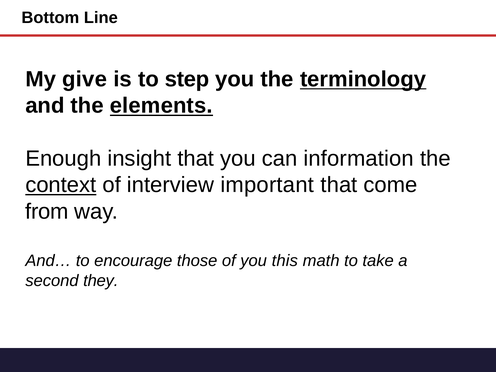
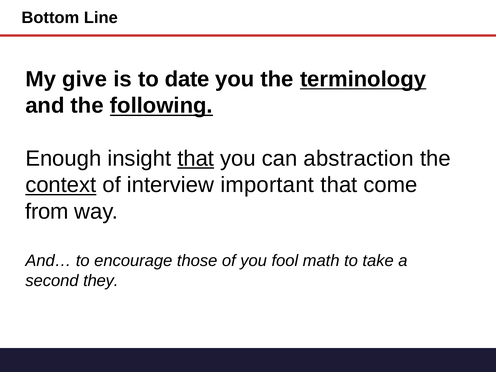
step: step -> date
elements: elements -> following
that at (196, 159) underline: none -> present
information: information -> abstraction
this: this -> fool
